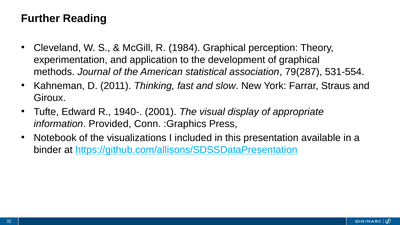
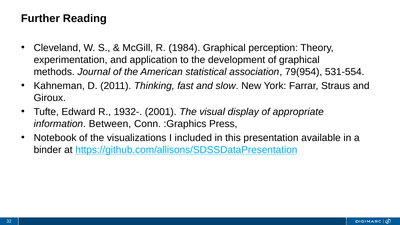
79(287: 79(287 -> 79(954
1940-: 1940- -> 1932-
Provided: Provided -> Between
